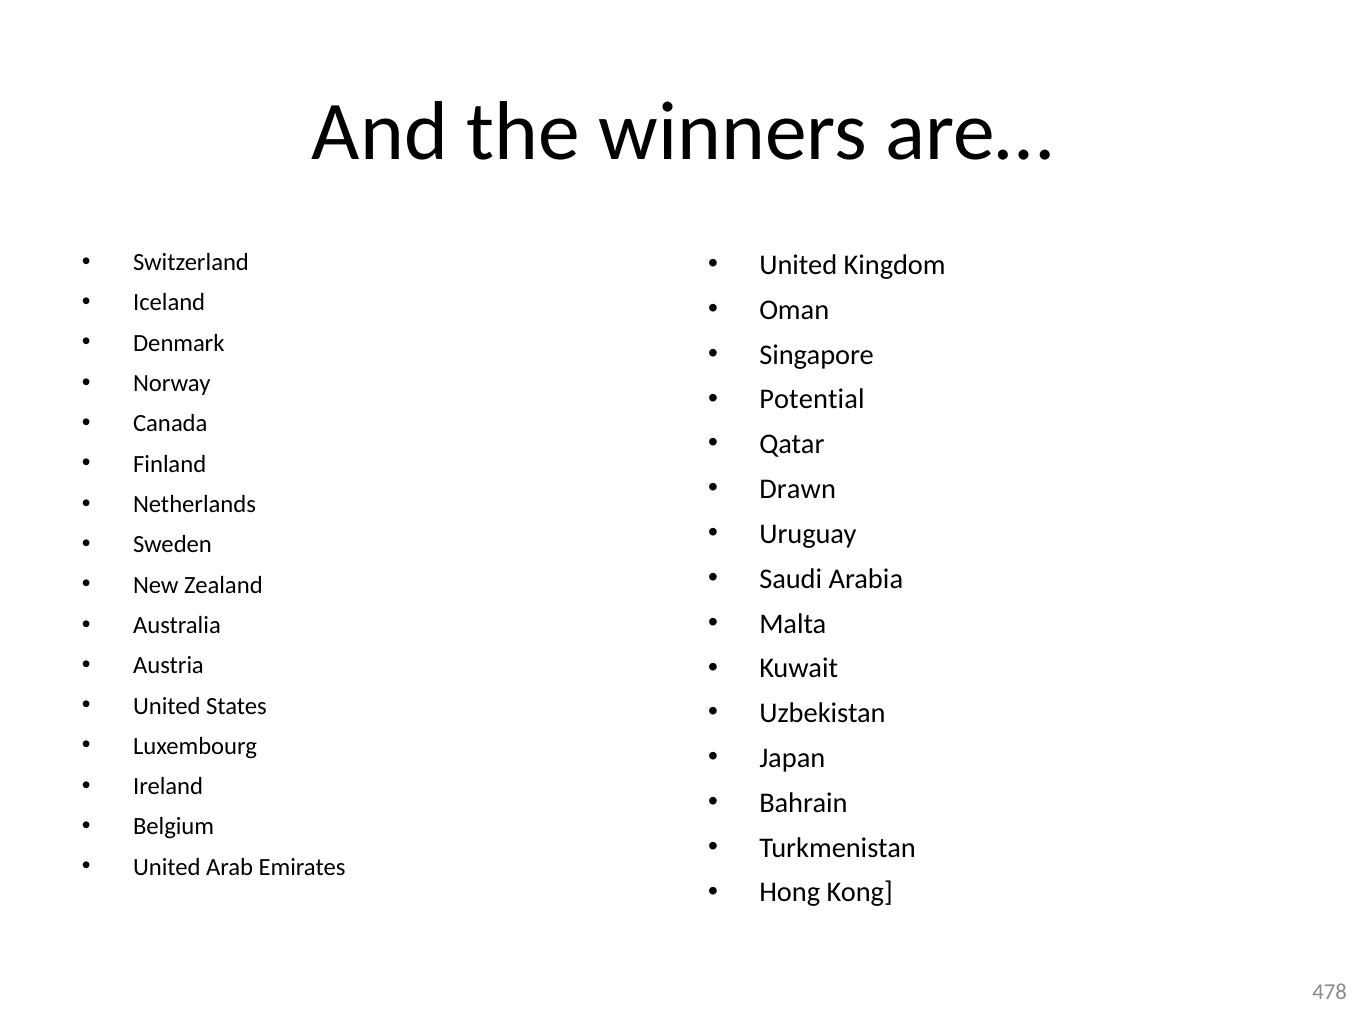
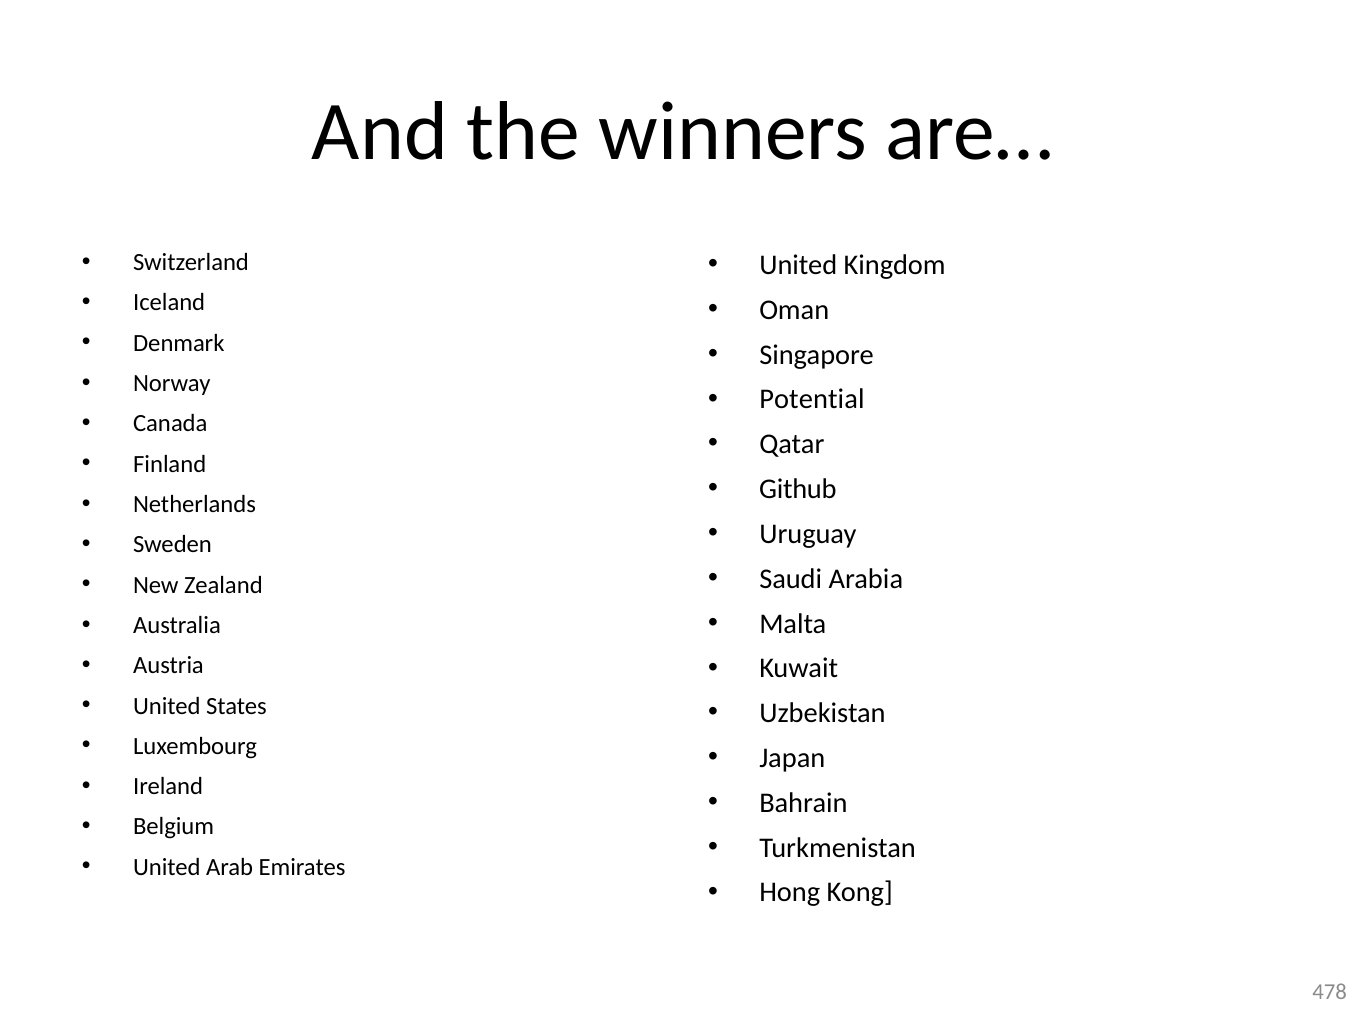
Drawn: Drawn -> Github
